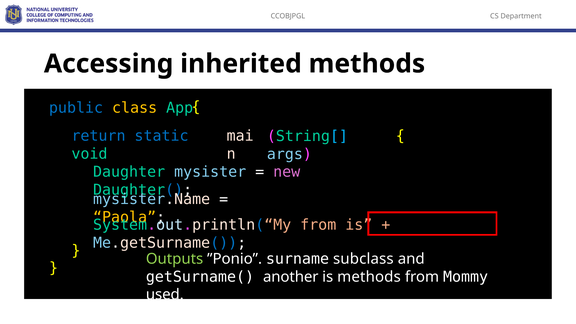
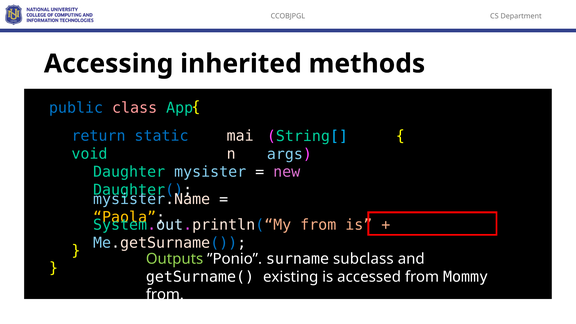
class colour: yellow -> pink
another: another -> existing
is methods: methods -> accessed
used at (165, 295): used -> from
